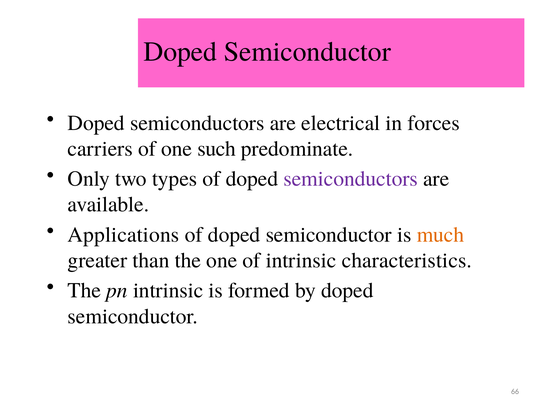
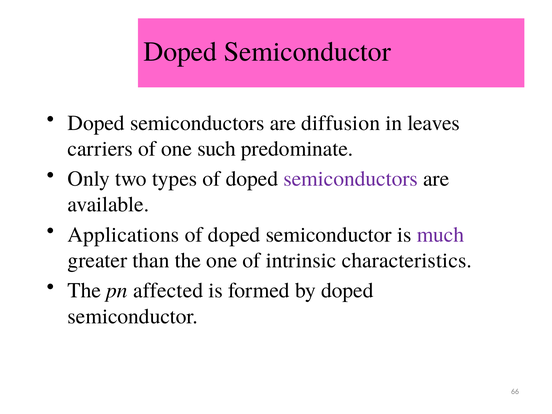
electrical: electrical -> diffusion
forces: forces -> leaves
much colour: orange -> purple
pn intrinsic: intrinsic -> affected
